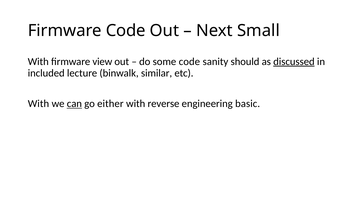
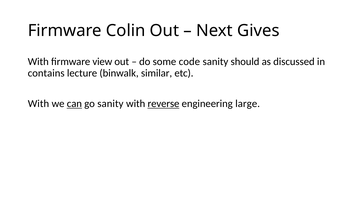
Firmware Code: Code -> Colin
Small: Small -> Gives
discussed underline: present -> none
included: included -> contains
go either: either -> sanity
reverse underline: none -> present
basic: basic -> large
